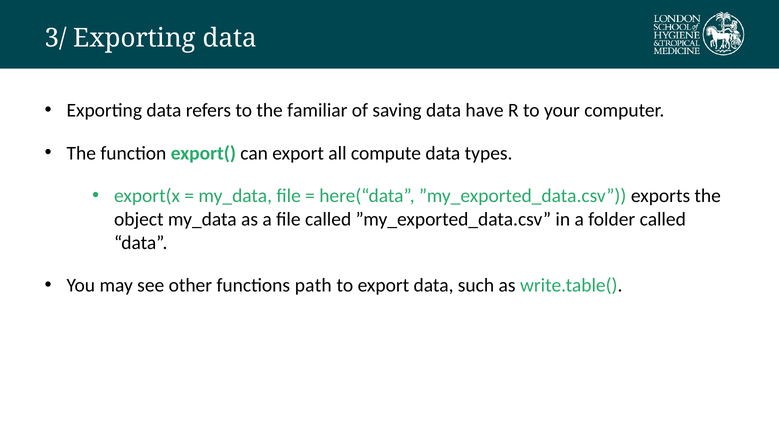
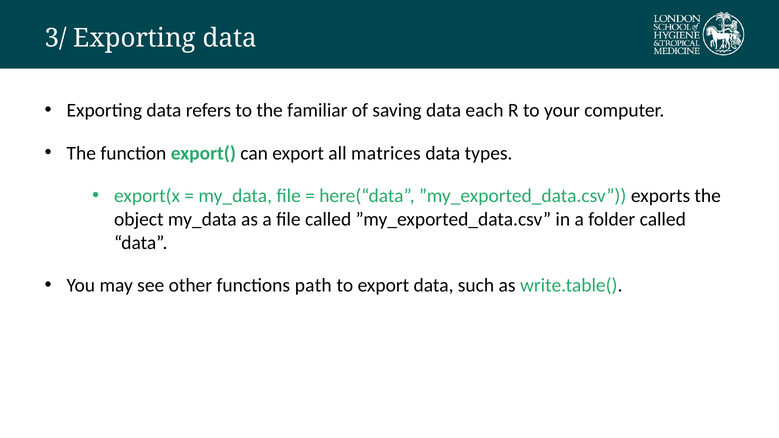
have: have -> each
compute: compute -> matrices
